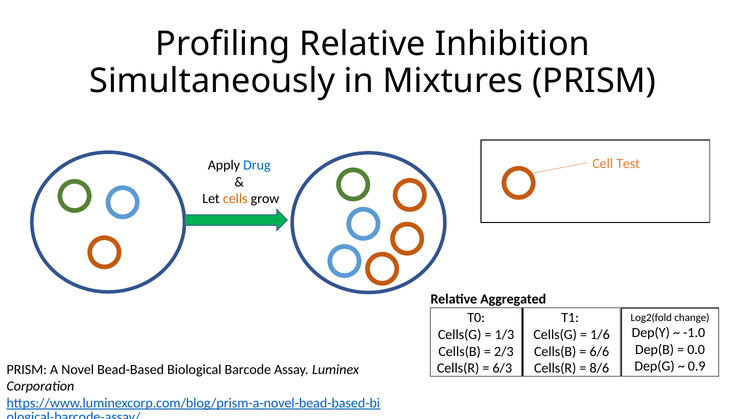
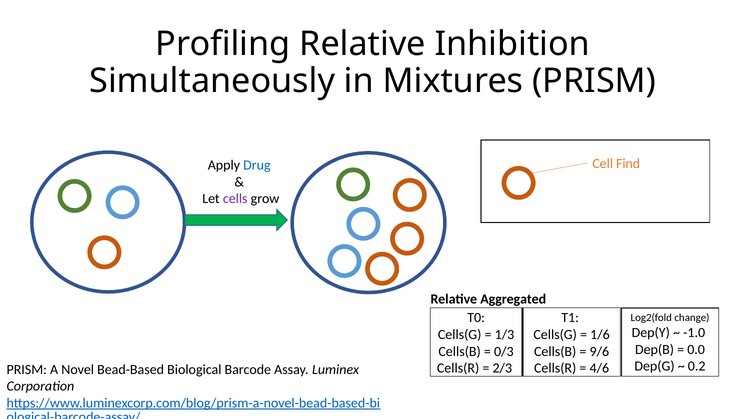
Test: Test -> Find
cells colour: orange -> purple
2/3: 2/3 -> 0/3
6/6: 6/6 -> 9/6
0.9: 0.9 -> 0.2
6/3: 6/3 -> 2/3
8/6: 8/6 -> 4/6
